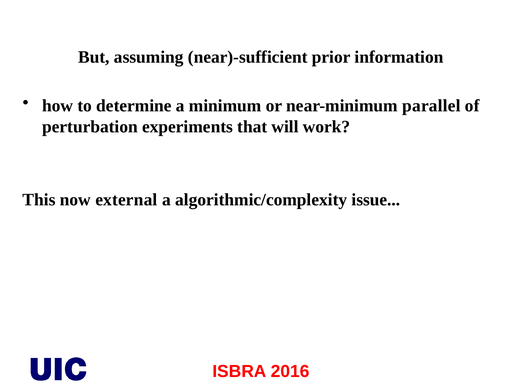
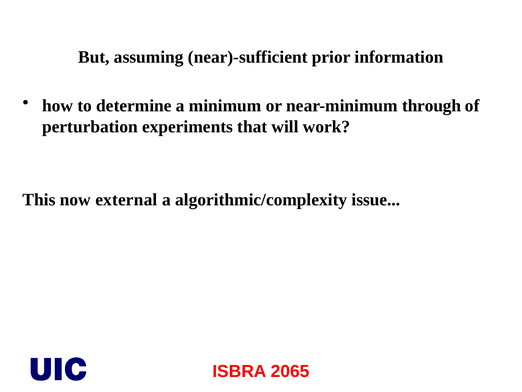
parallel: parallel -> through
2016: 2016 -> 2065
